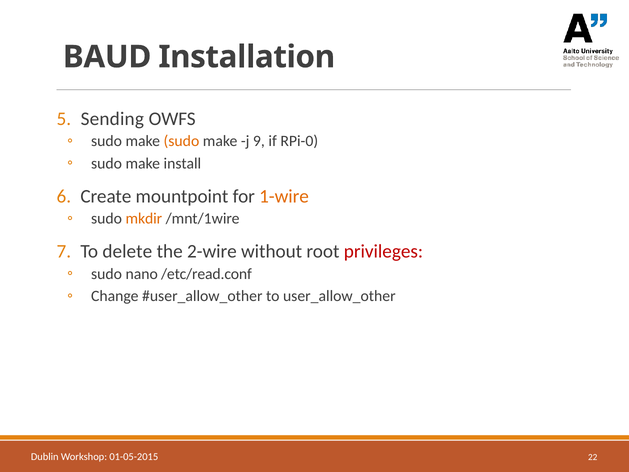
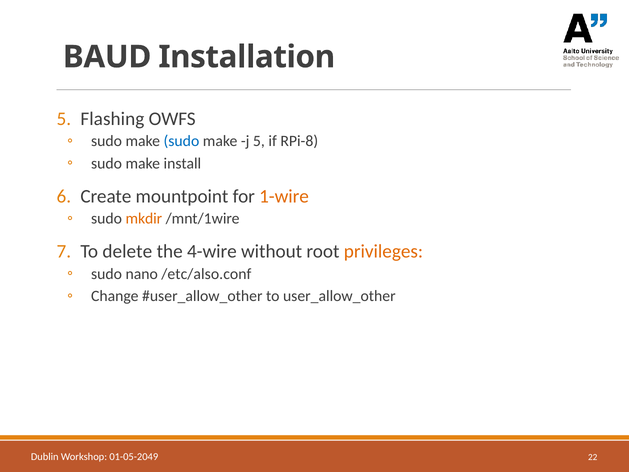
Sending: Sending -> Flashing
sudo at (181, 141) colour: orange -> blue
j 9: 9 -> 5
RPi-0: RPi-0 -> RPi-8
2-wire: 2-wire -> 4-wire
privileges colour: red -> orange
/etc/read.conf: /etc/read.conf -> /etc/also.conf
01-05-2015: 01-05-2015 -> 01-05-2049
